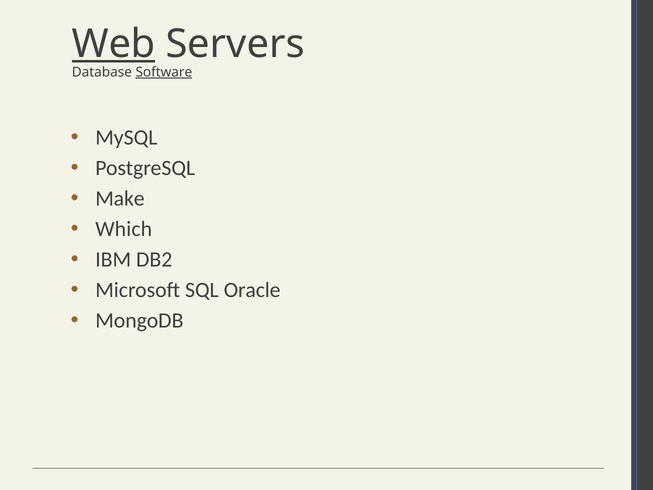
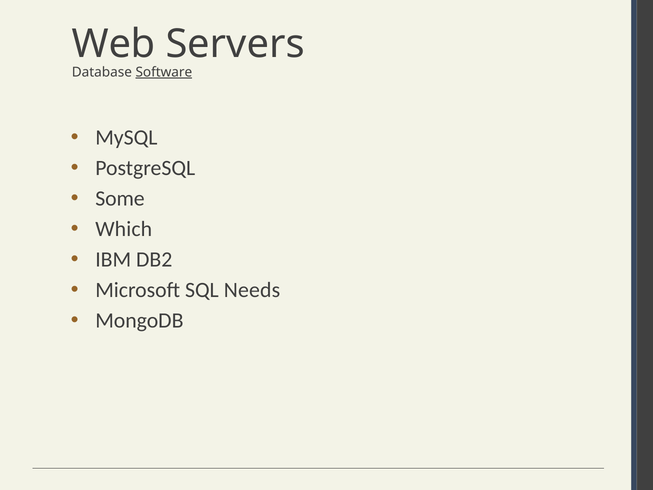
Web underline: present -> none
Make: Make -> Some
Oracle: Oracle -> Needs
